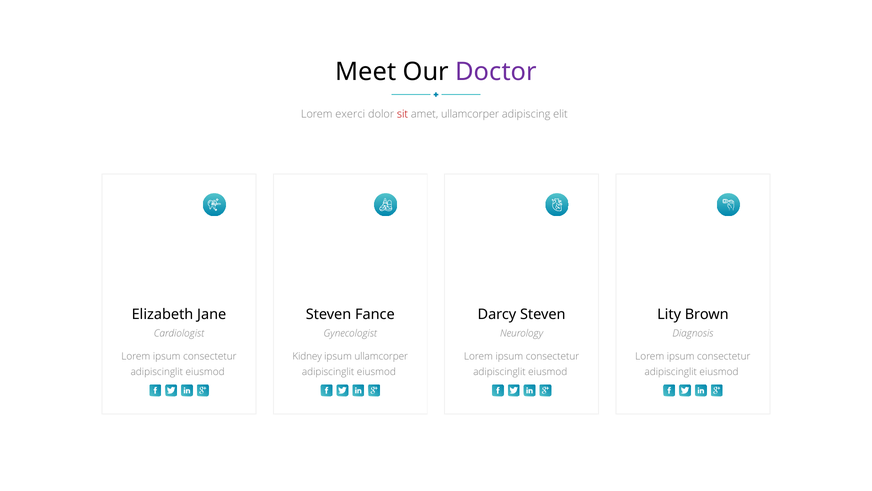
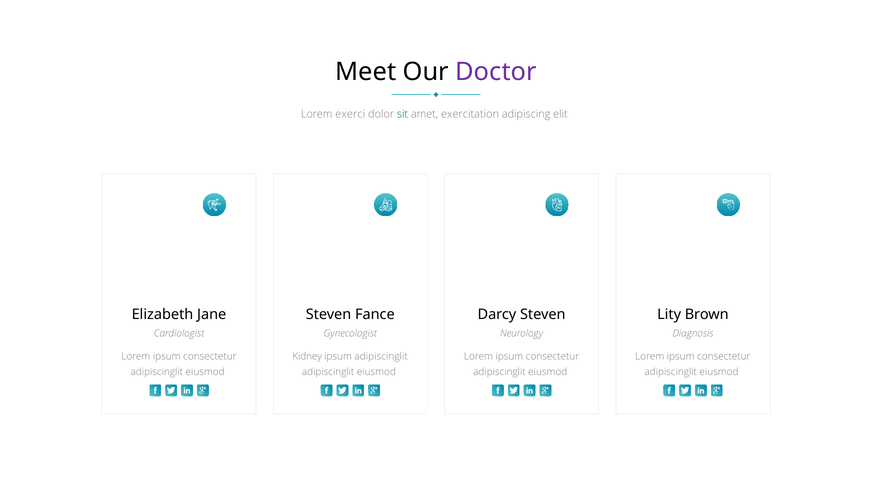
sit colour: red -> green
amet ullamcorper: ullamcorper -> exercitation
ipsum ullamcorper: ullamcorper -> adipiscinglit
